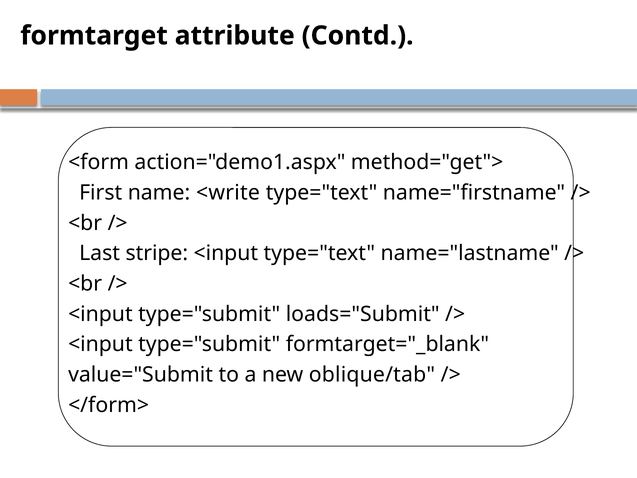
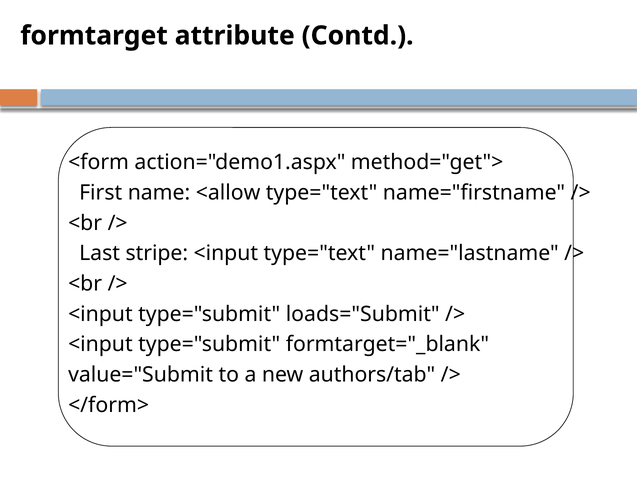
<write: <write -> <allow
oblique/tab: oblique/tab -> authors/tab
